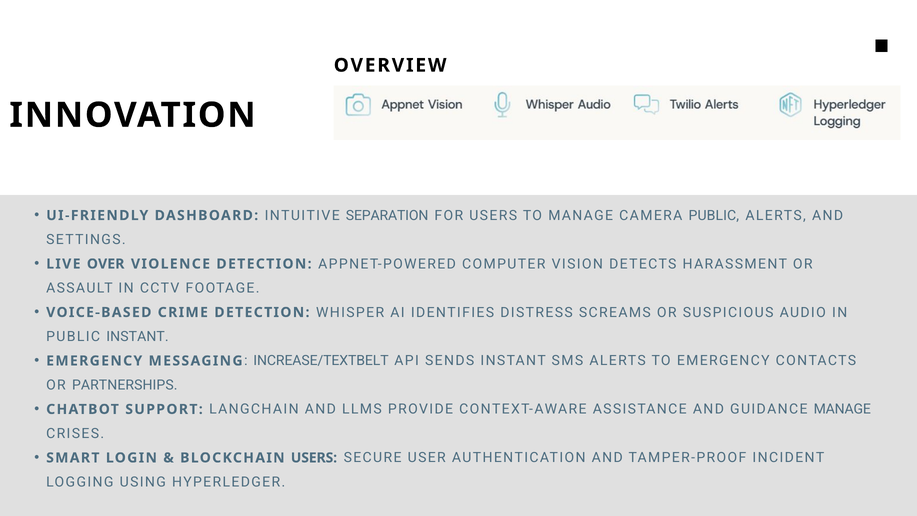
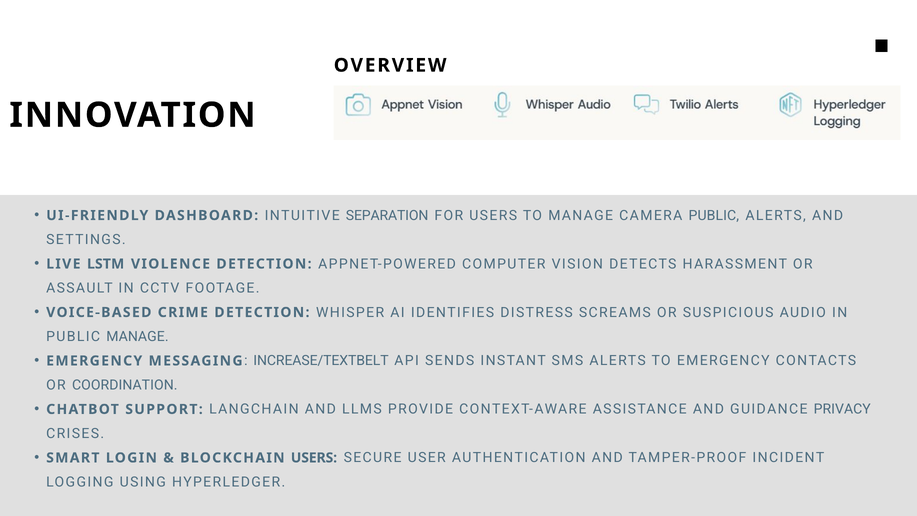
OVER: OVER -> LSTM
PUBLIC INSTANT: INSTANT -> MANAGE
PARTNERSHIPS: PARTNERSHIPS -> COORDINATION
GUIDANCE MANAGE: MANAGE -> PRIVACY
